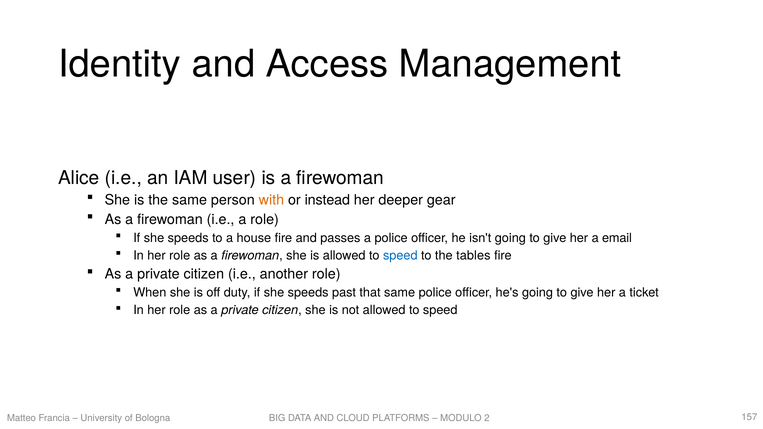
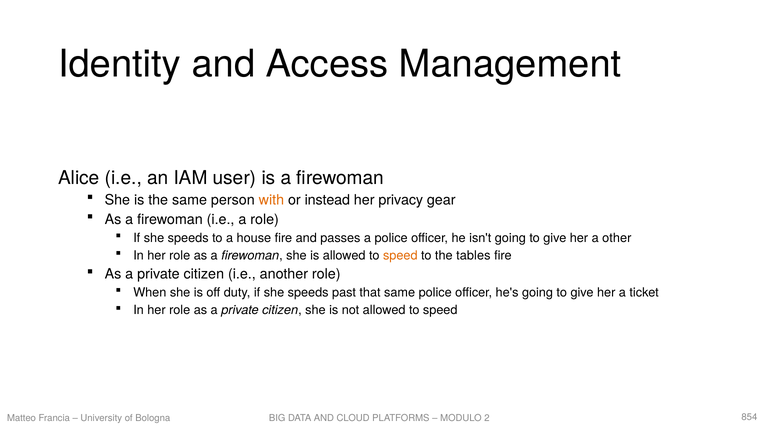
deeper: deeper -> privacy
email: email -> other
speed at (400, 256) colour: blue -> orange
157: 157 -> 854
